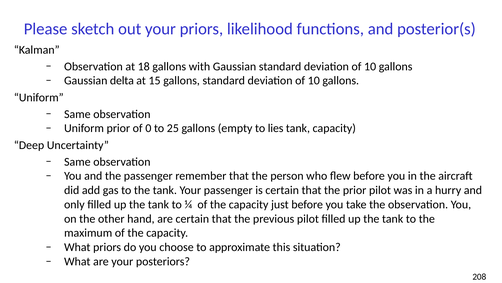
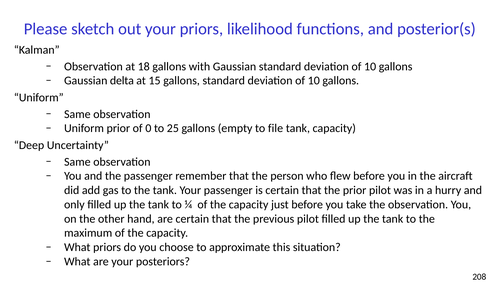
lies: lies -> file
